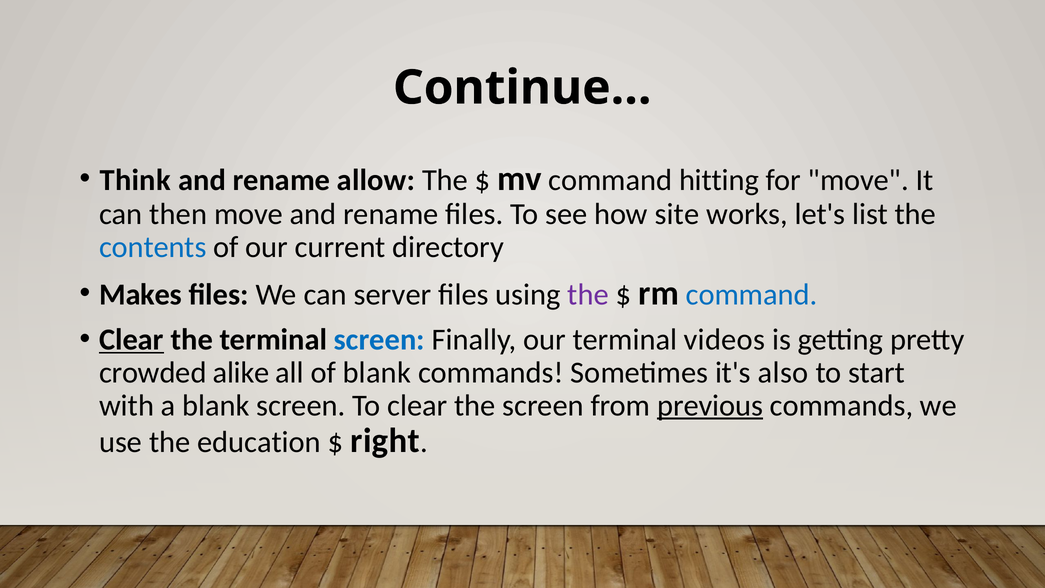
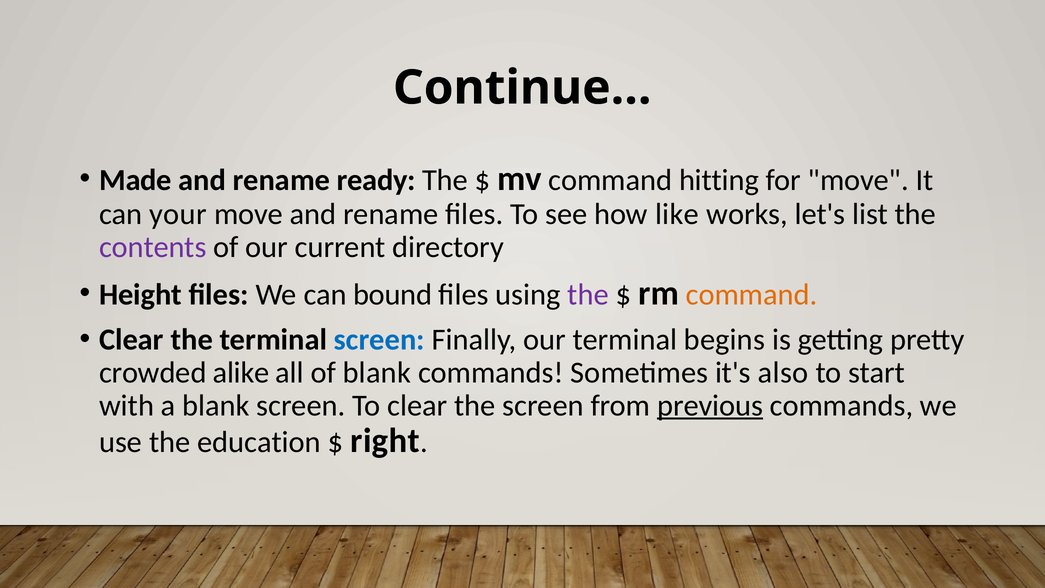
Think: Think -> Made
allow: allow -> ready
then: then -> your
site: site -> like
contents colour: blue -> purple
Makes: Makes -> Height
server: server -> bound
command at (752, 295) colour: blue -> orange
Clear at (131, 340) underline: present -> none
videos: videos -> begins
